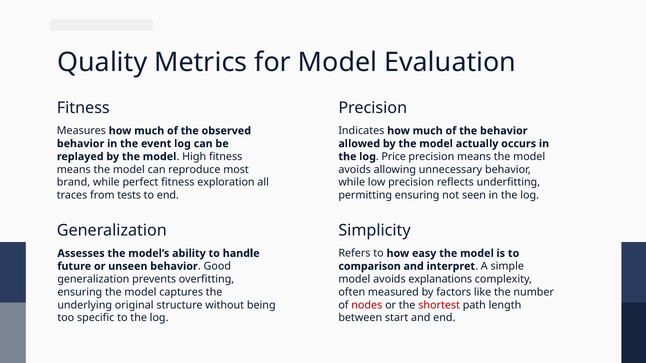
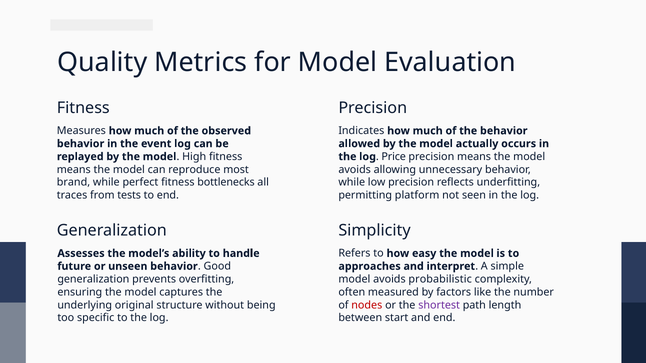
exploration: exploration -> bottlenecks
permitting ensuring: ensuring -> platform
comparison: comparison -> approaches
explanations: explanations -> probabilistic
shortest colour: red -> purple
